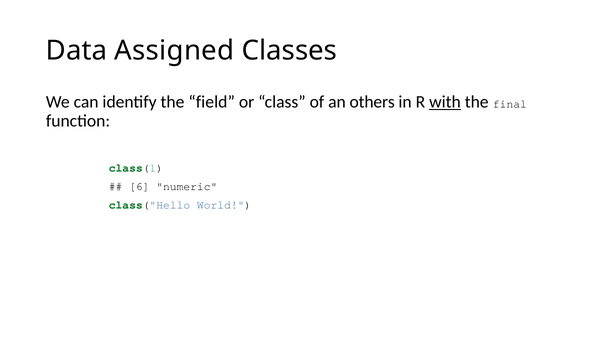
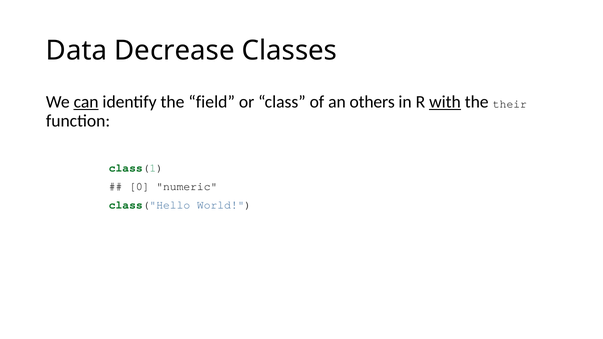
Assigned: Assigned -> Decrease
can underline: none -> present
final: final -> their
6: 6 -> 0
